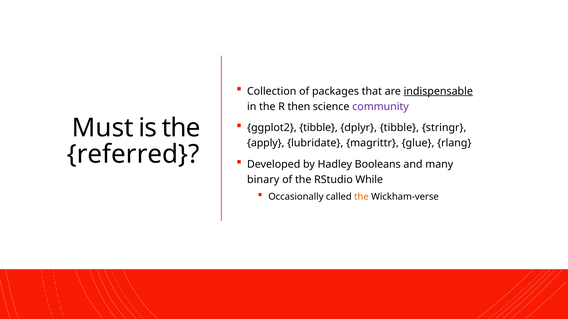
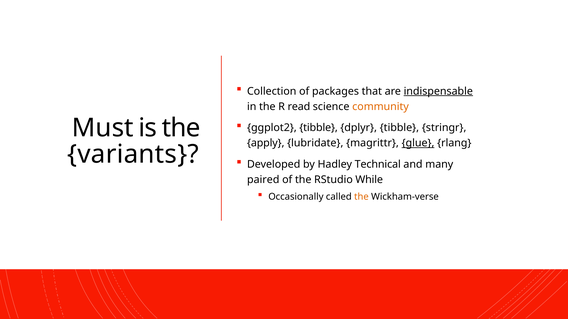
then: then -> read
community colour: purple -> orange
glue underline: none -> present
referred: referred -> variants
Booleans: Booleans -> Technical
binary: binary -> paired
